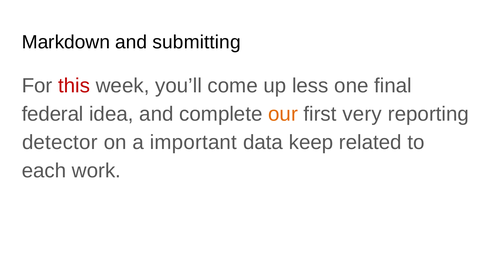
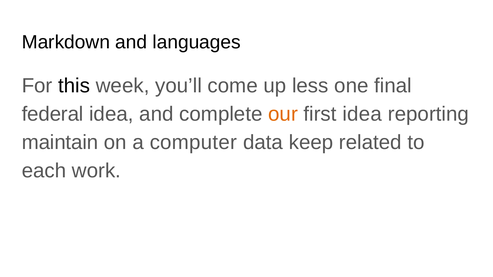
submitting: submitting -> languages
this colour: red -> black
first very: very -> idea
detector: detector -> maintain
important: important -> computer
